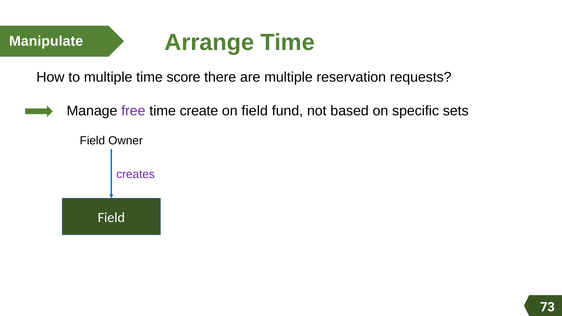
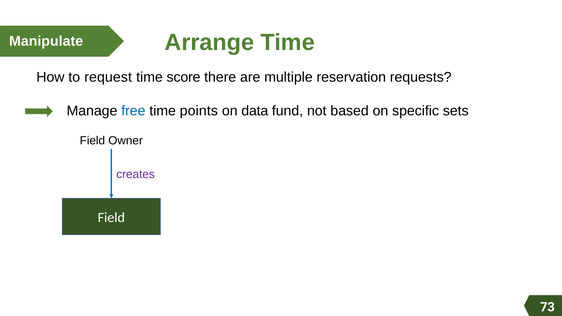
to multiple: multiple -> request
free colour: purple -> blue
create: create -> points
on field: field -> data
